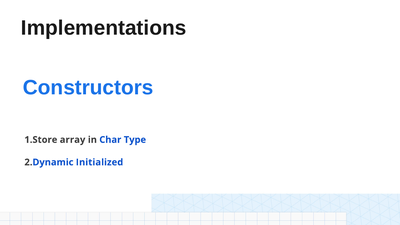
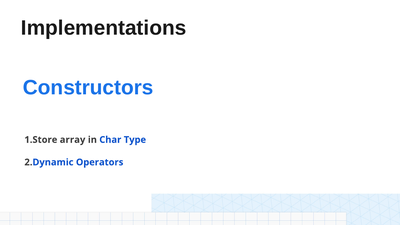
Initialized: Initialized -> Operators
